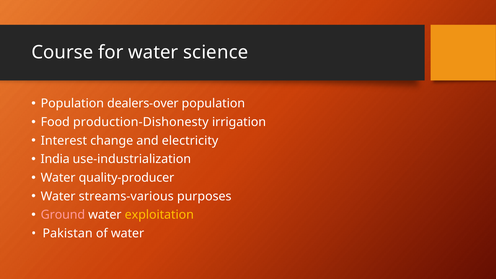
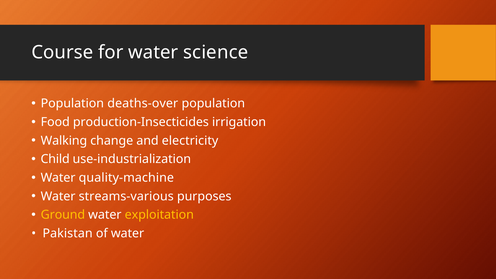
dealers-over: dealers-over -> deaths-over
production-Dishonesty: production-Dishonesty -> production-Insecticides
Interest: Interest -> Walking
India: India -> Child
quality-producer: quality-producer -> quality-machine
Ground colour: pink -> yellow
